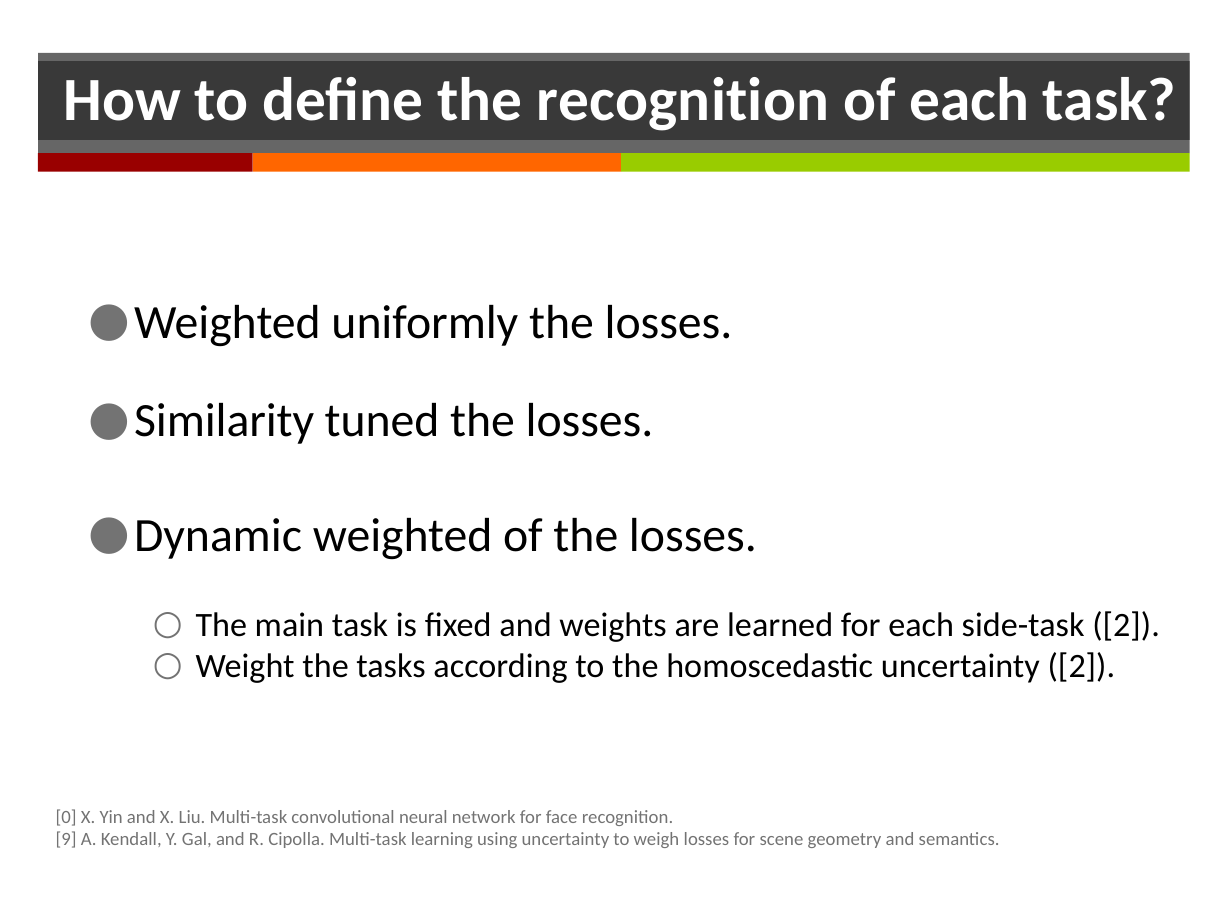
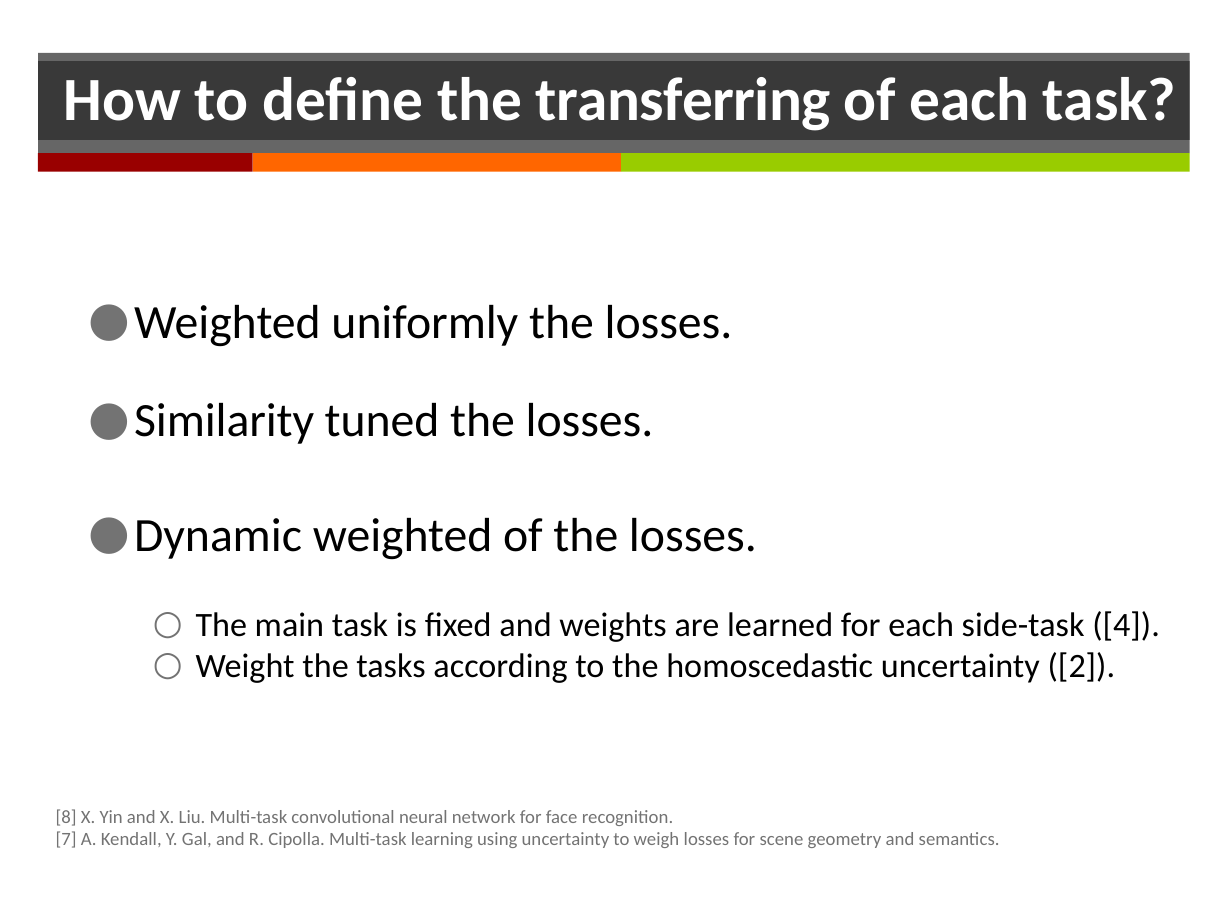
the recognition: recognition -> transferring
side-task 2: 2 -> 4
0: 0 -> 8
9: 9 -> 7
